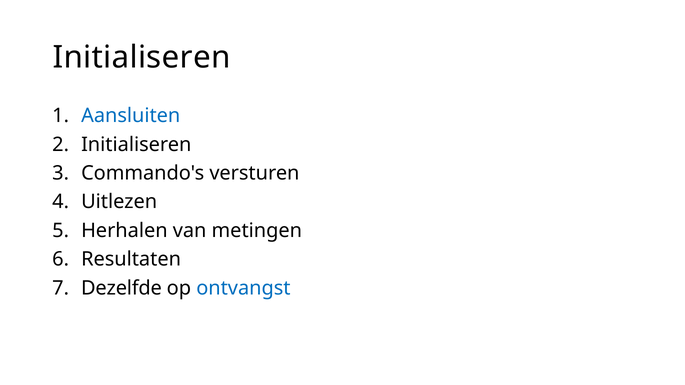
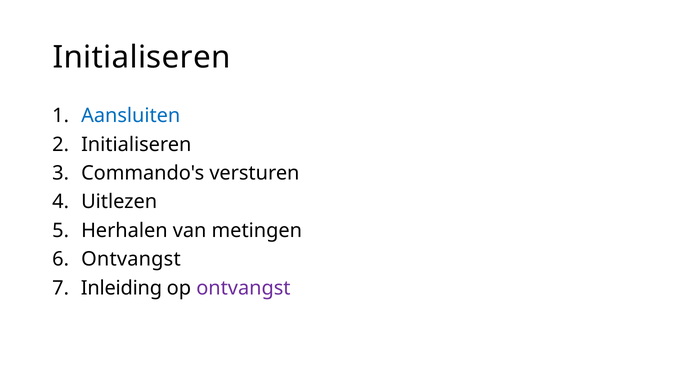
Resultaten at (131, 259): Resultaten -> Ontvangst
Dezelfde: Dezelfde -> Inleiding
ontvangst at (243, 288) colour: blue -> purple
